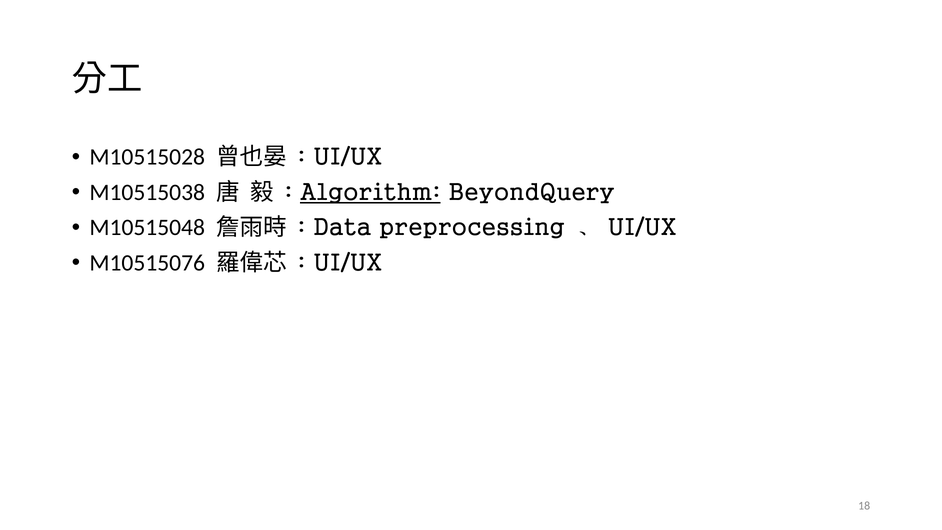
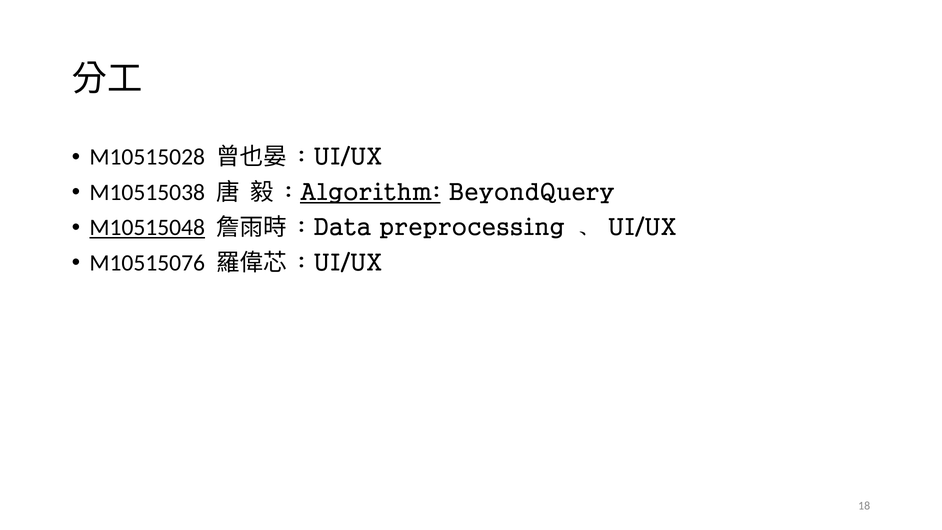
M10515048 underline: none -> present
